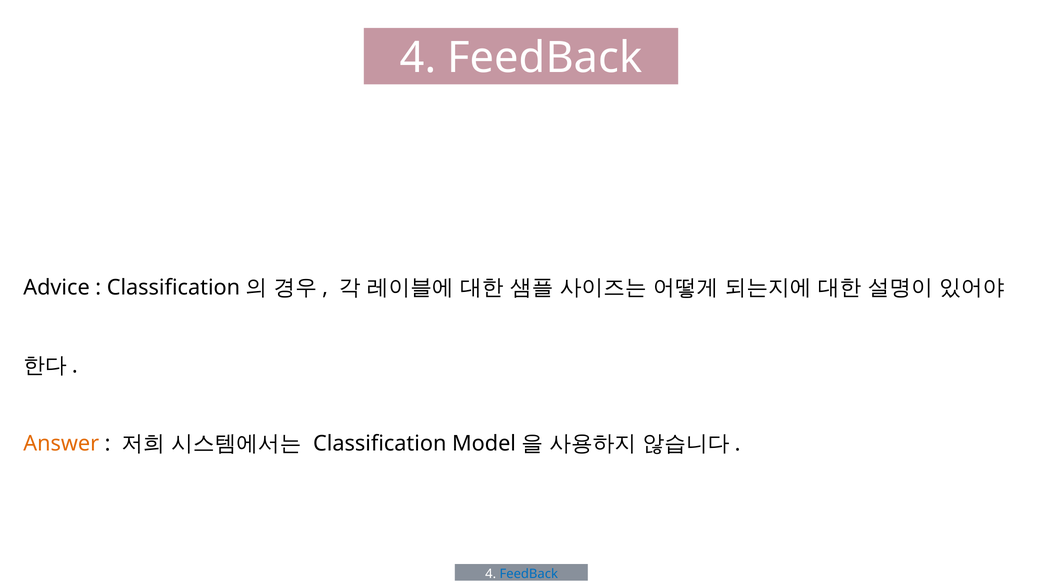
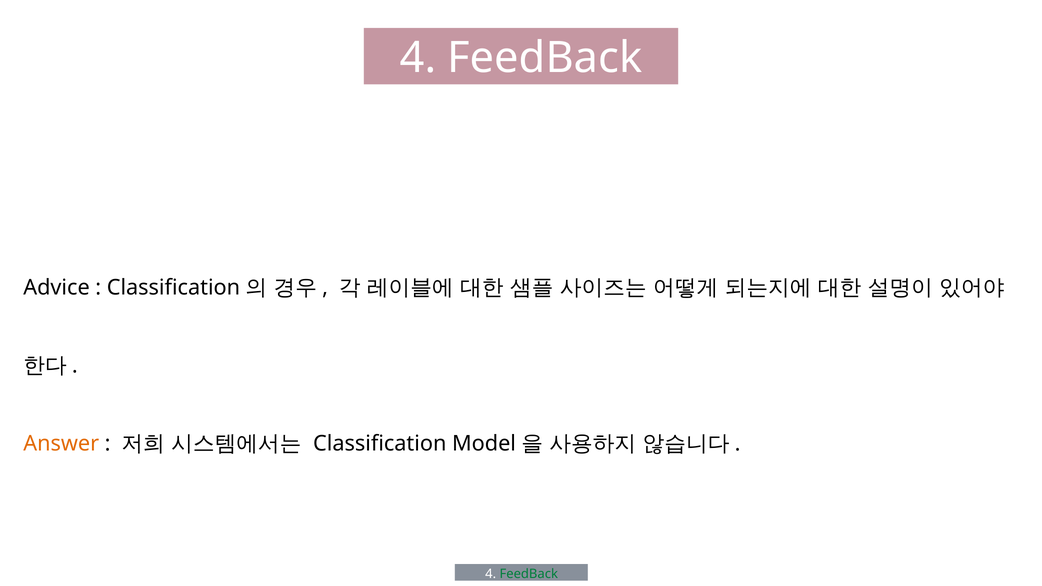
FeedBack at (529, 574) colour: blue -> green
